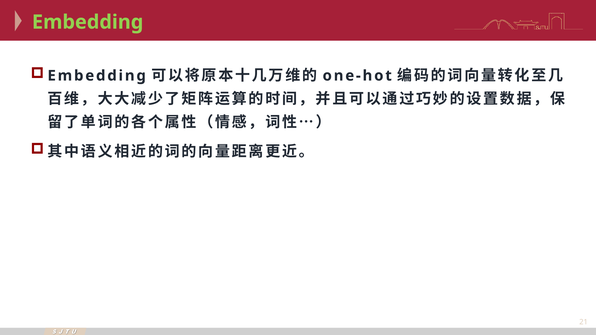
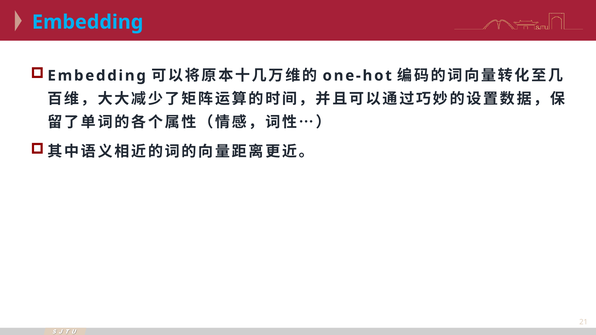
Embedding at (88, 22) colour: light green -> light blue
